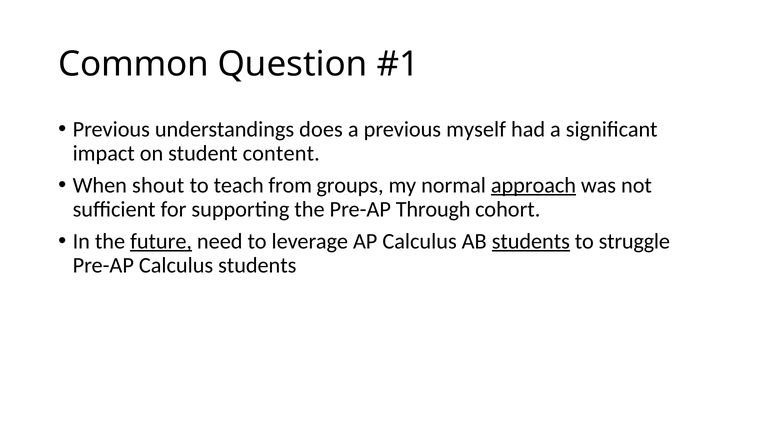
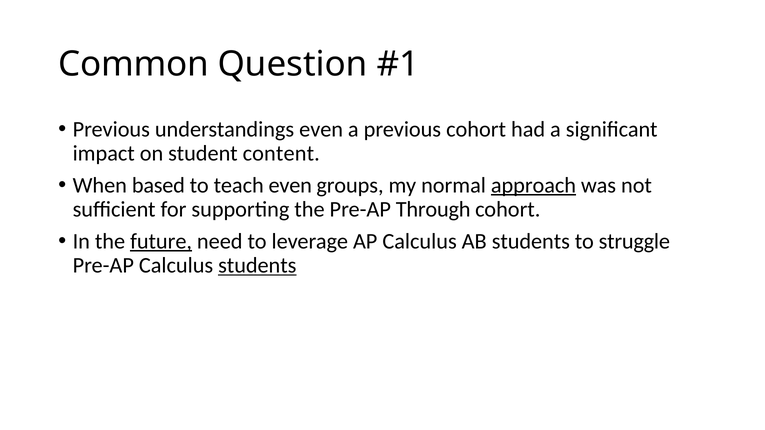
understandings does: does -> even
previous myself: myself -> cohort
shout: shout -> based
teach from: from -> even
students at (531, 241) underline: present -> none
students at (257, 266) underline: none -> present
